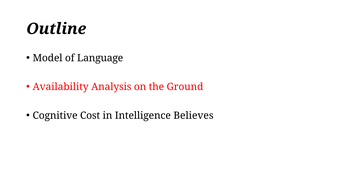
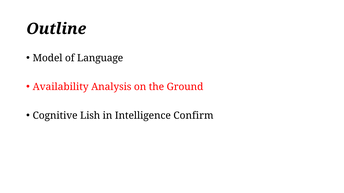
Cost: Cost -> Lish
Believes: Believes -> Confirm
